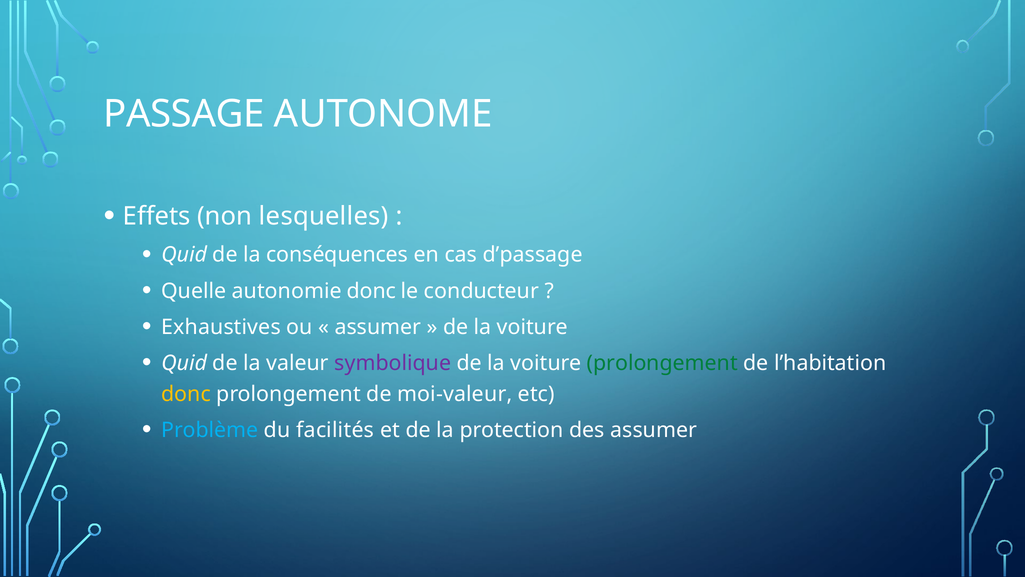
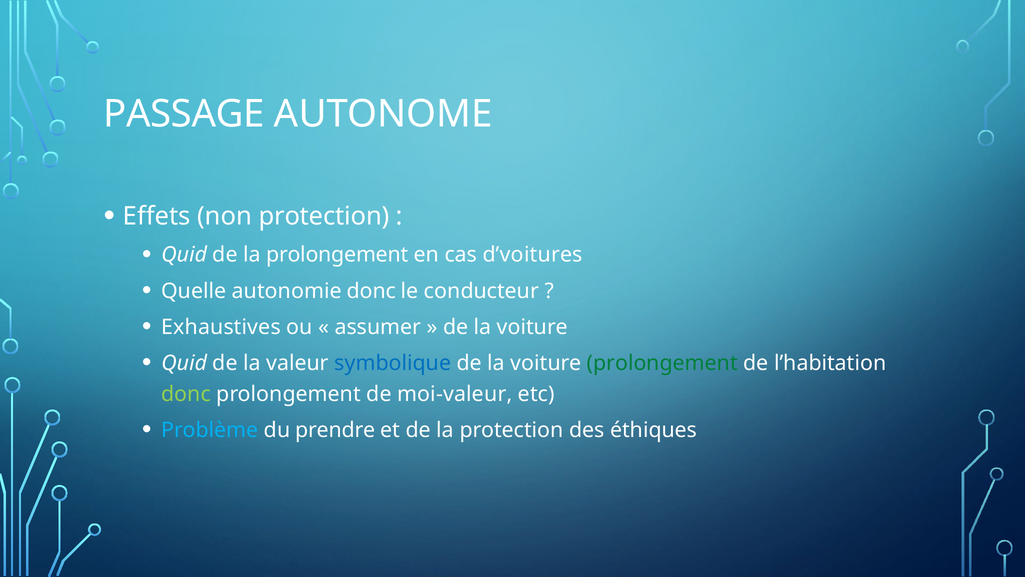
non lesquelles: lesquelles -> protection
la conséquences: conséquences -> prolongement
d’passage: d’passage -> d’voitures
symbolique colour: purple -> blue
donc at (186, 394) colour: yellow -> light green
facilités: facilités -> prendre
des assumer: assumer -> éthiques
